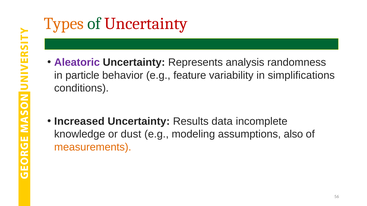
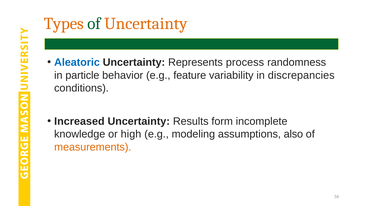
Uncertainty at (146, 24) colour: red -> orange
Aleatoric colour: purple -> blue
analysis: analysis -> process
simplifications: simplifications -> discrepancies
data: data -> form
dust: dust -> high
